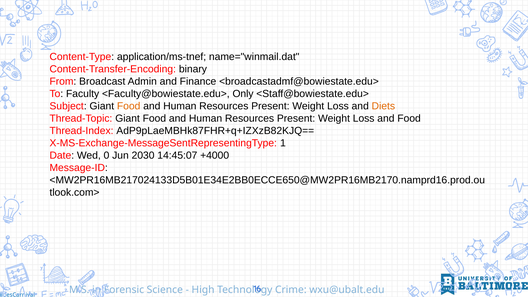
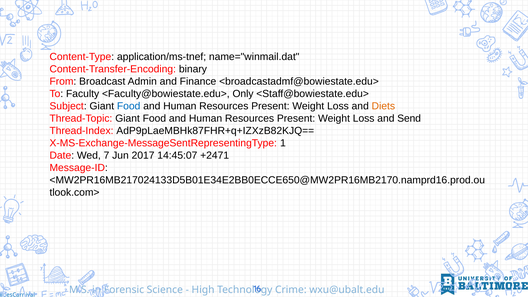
Food at (129, 106) colour: orange -> blue
and Food: Food -> Send
0: 0 -> 7
2030: 2030 -> 2017
+4000: +4000 -> +2471
